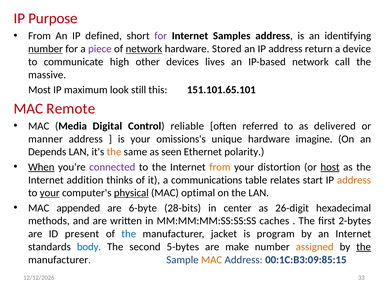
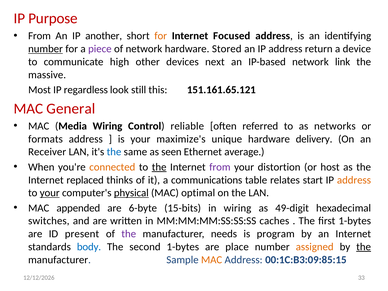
defined: defined -> another
for at (161, 36) colour: purple -> orange
Samples: Samples -> Focused
network at (144, 49) underline: present -> none
lives: lives -> next
call: call -> link
maximum: maximum -> regardless
151.101.65.101: 151.101.65.101 -> 151.161.65.121
Remote: Remote -> General
Media Digital: Digital -> Wiring
delivered: delivered -> networks
manner: manner -> formats
omissions's: omissions's -> maximize's
imagine: imagine -> delivery
Depends: Depends -> Receiver
the at (114, 152) colour: orange -> blue
polarity: polarity -> average
When underline: present -> none
connected colour: purple -> orange
the at (159, 167) underline: none -> present
from at (220, 167) colour: orange -> purple
host underline: present -> none
addition: addition -> replaced
28-bits: 28-bits -> 15-bits
in center: center -> wiring
26-digit: 26-digit -> 49-digit
methods: methods -> switches
first 2-bytes: 2-bytes -> 1-bytes
the at (129, 234) colour: blue -> purple
jacket: jacket -> needs
second 5-bytes: 5-bytes -> 1-bytes
make: make -> place
